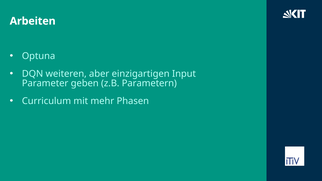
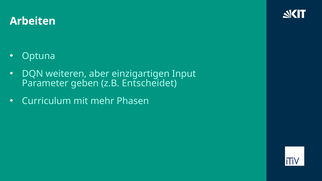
Parametern: Parametern -> Entscheidet
